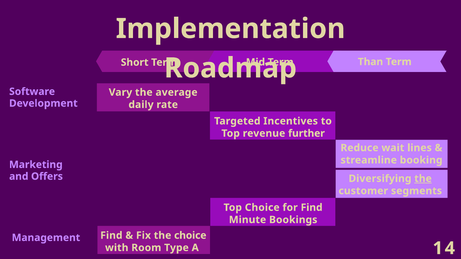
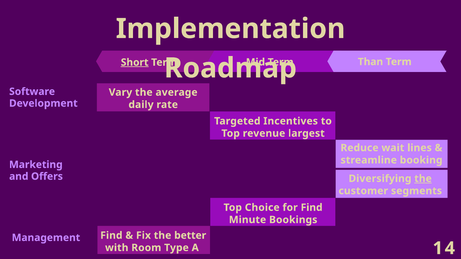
Short underline: none -> present
further: further -> largest
the choice: choice -> better
